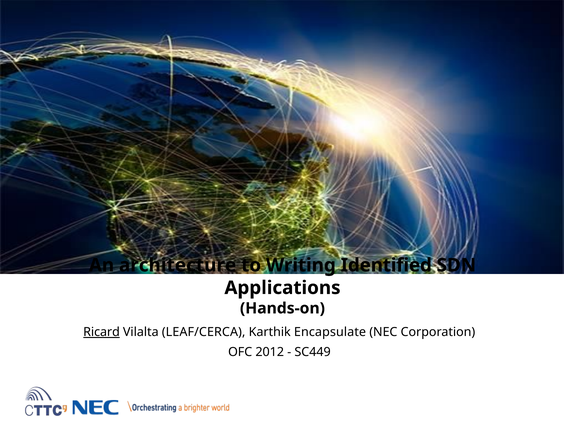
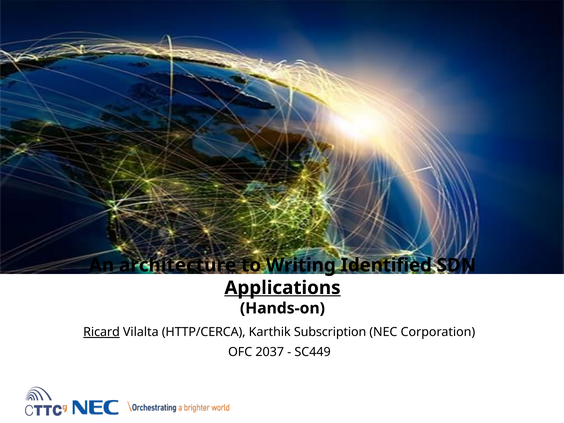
Applications underline: none -> present
LEAF/CERCA: LEAF/CERCA -> HTTP/CERCA
Encapsulate: Encapsulate -> Subscription
2012: 2012 -> 2037
